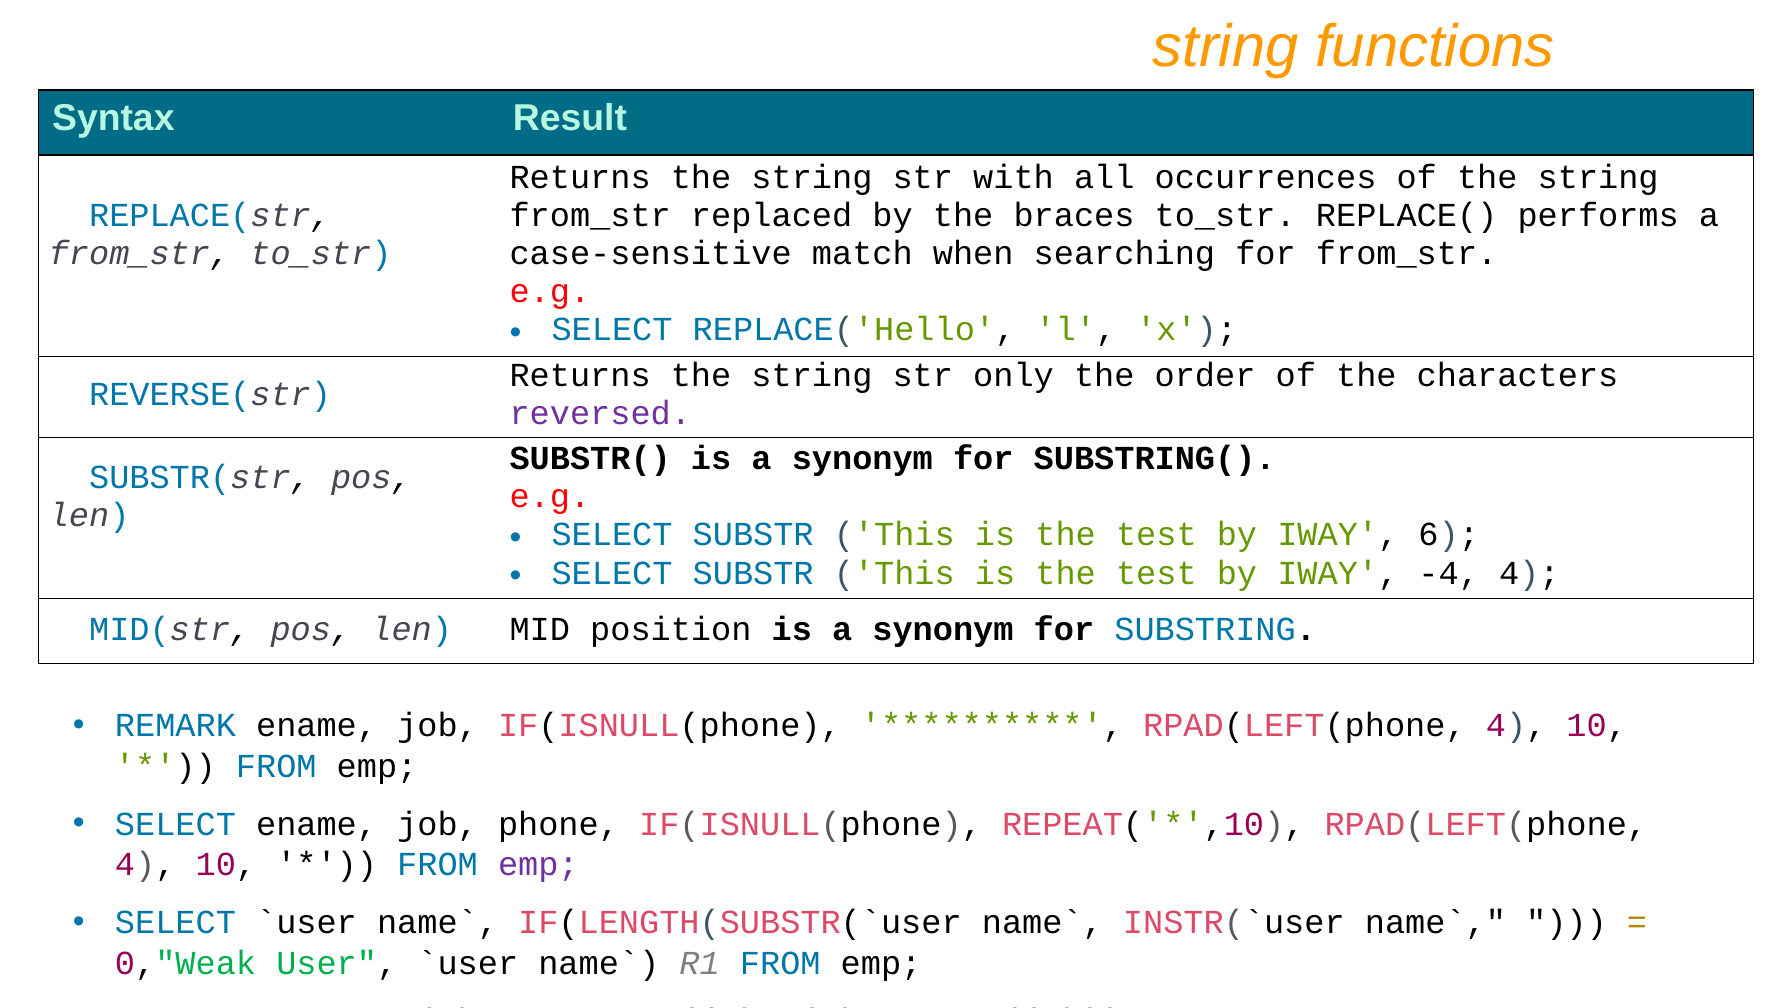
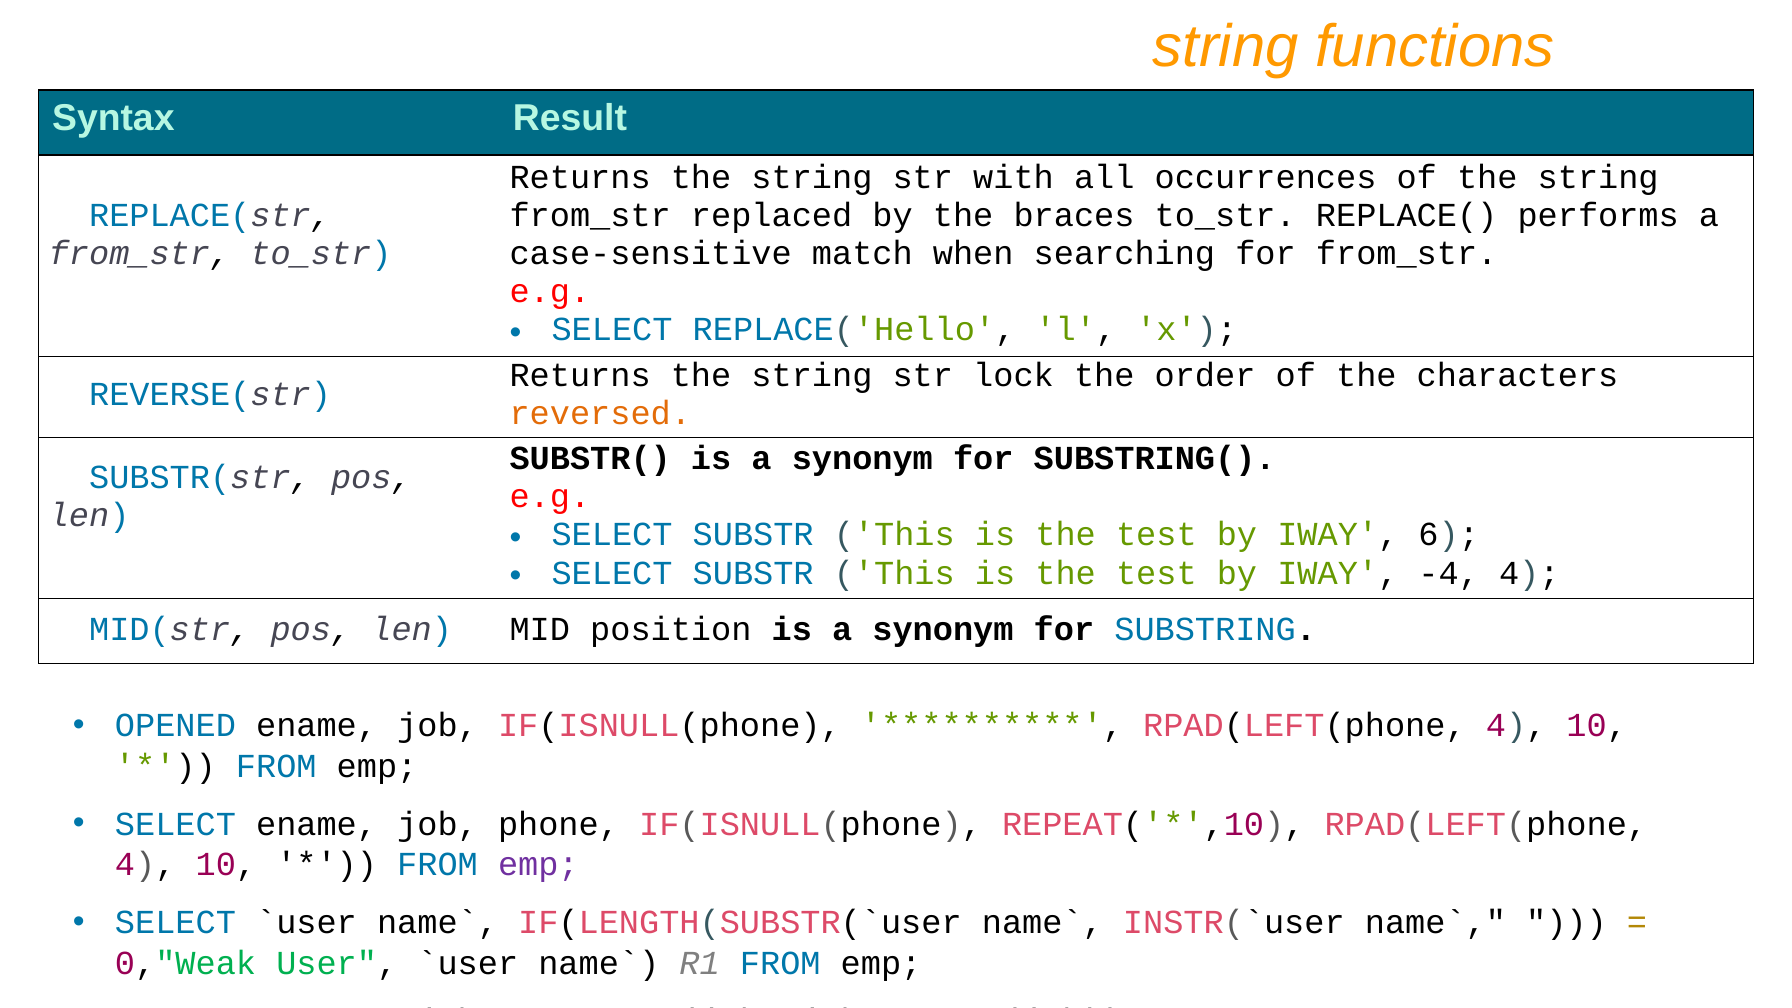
only: only -> lock
reversed colour: purple -> orange
REMARK: REMARK -> OPENED
